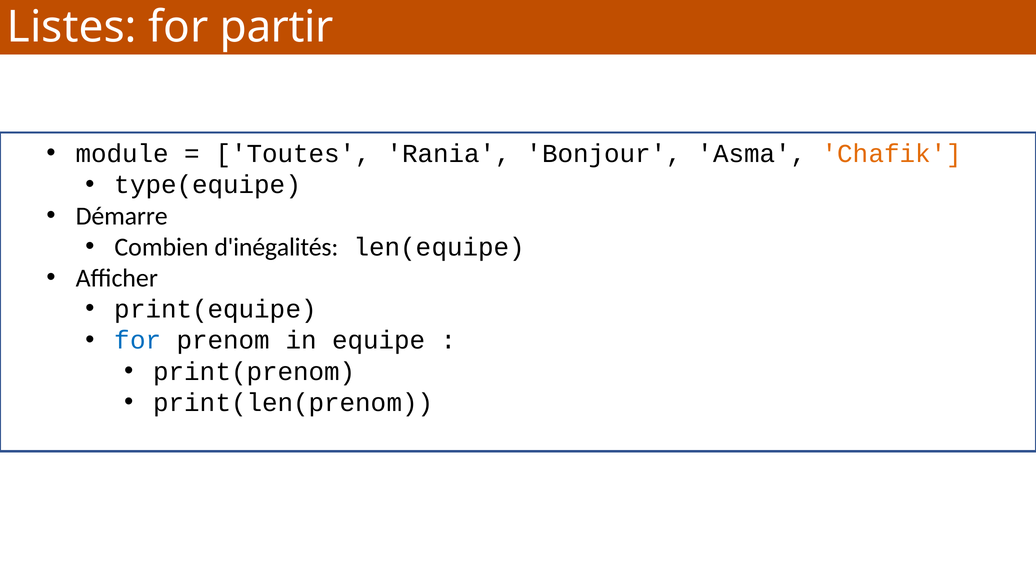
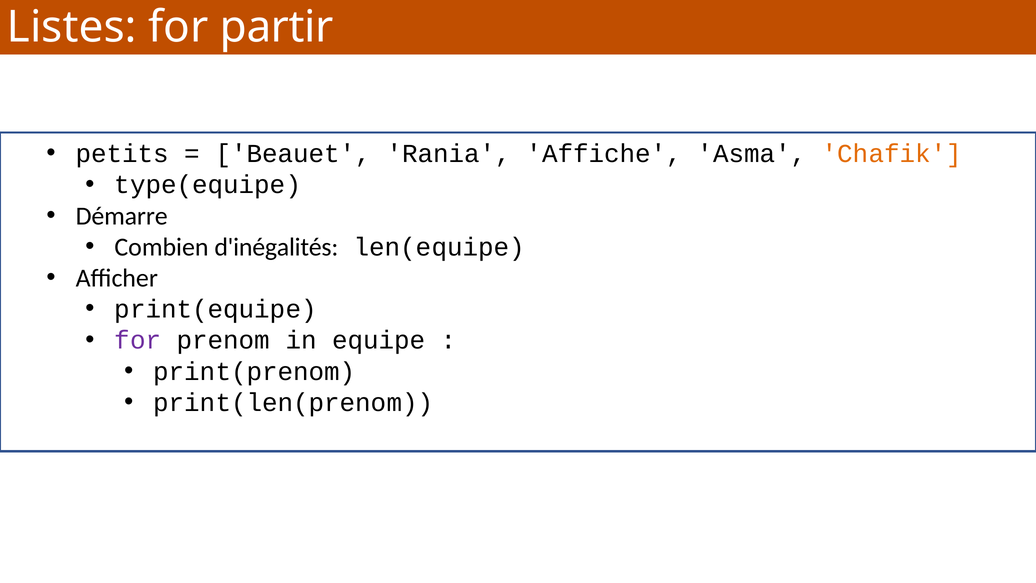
module: module -> petits
Toutes: Toutes -> Beauet
Bonjour: Bonjour -> Affiche
for at (138, 340) colour: blue -> purple
